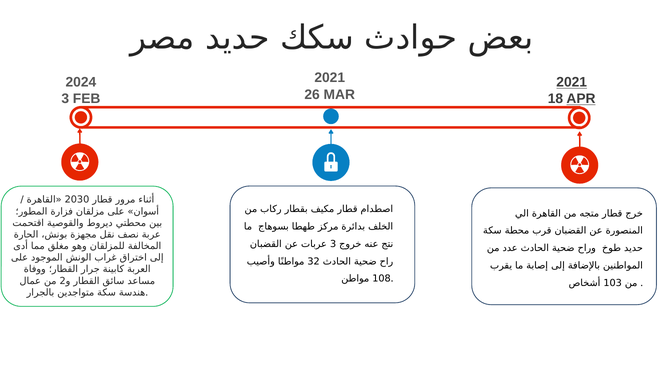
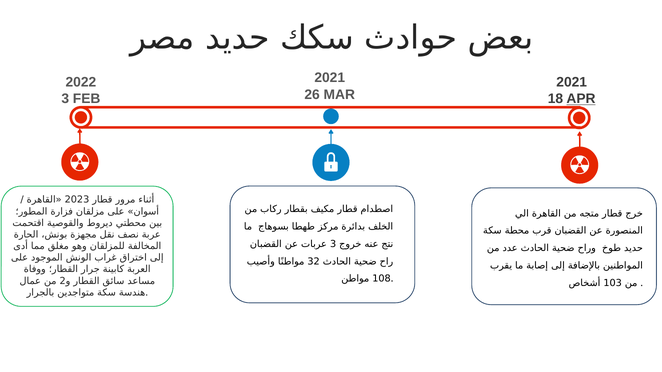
2024: 2024 -> 2022
2021 at (572, 82) underline: present -> none
2030: 2030 -> 2023
